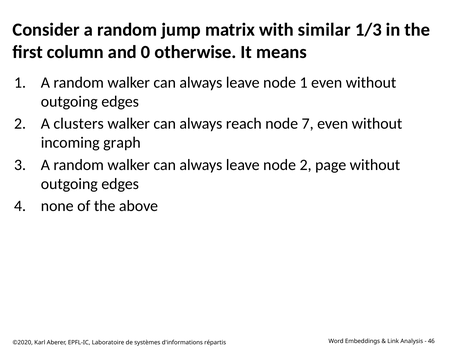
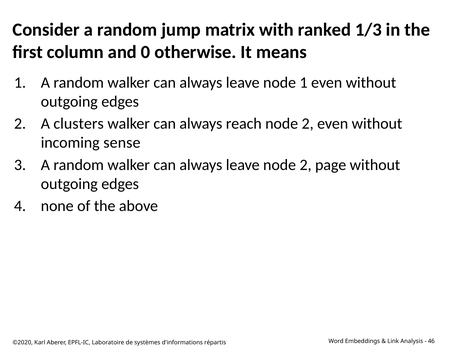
similar: similar -> ranked
reach node 7: 7 -> 2
graph: graph -> sense
